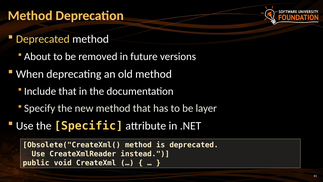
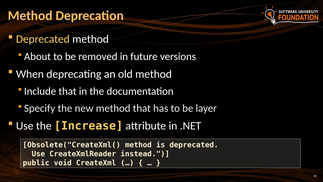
Specific: Specific -> Increase
